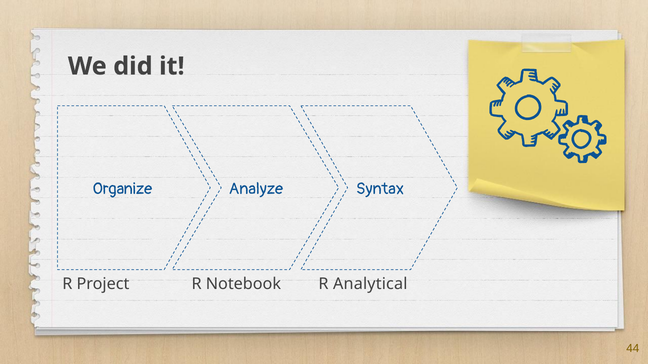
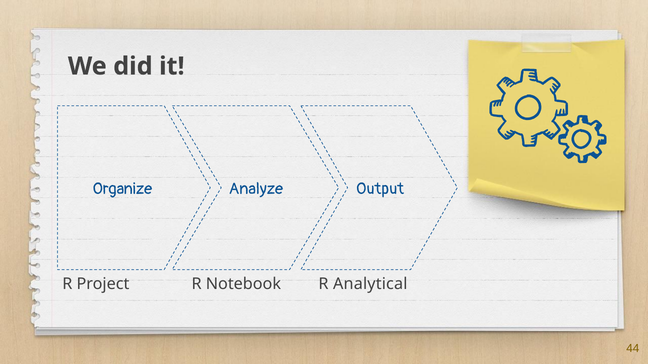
Syntax: Syntax -> Output
